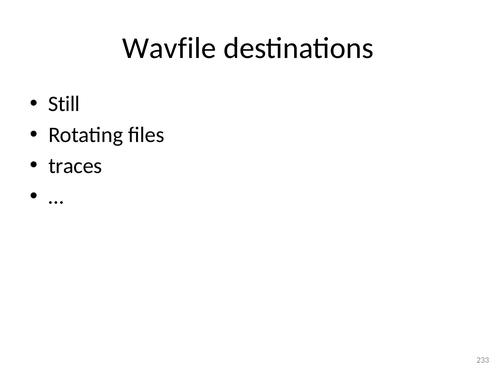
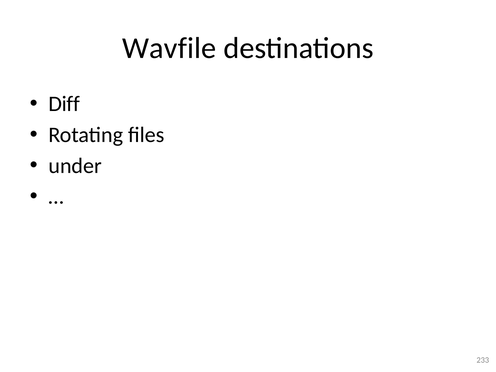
Still: Still -> Diff
traces: traces -> under
